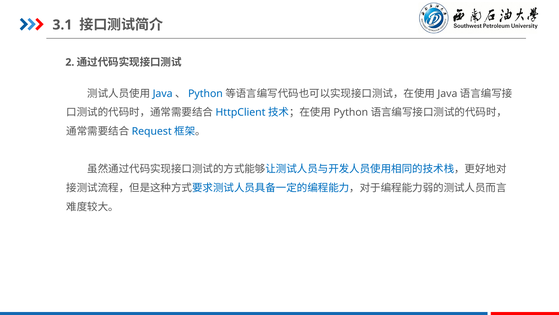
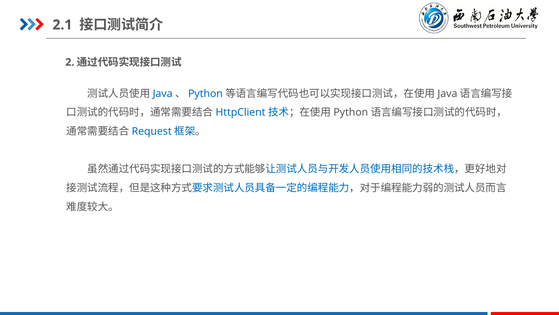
3.1: 3.1 -> 2.1
